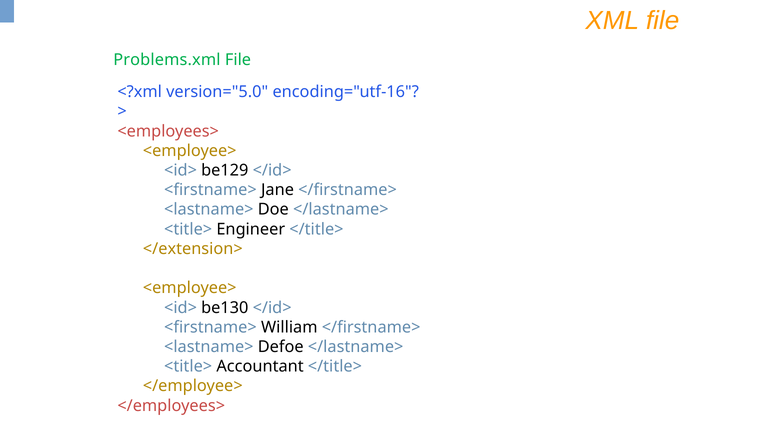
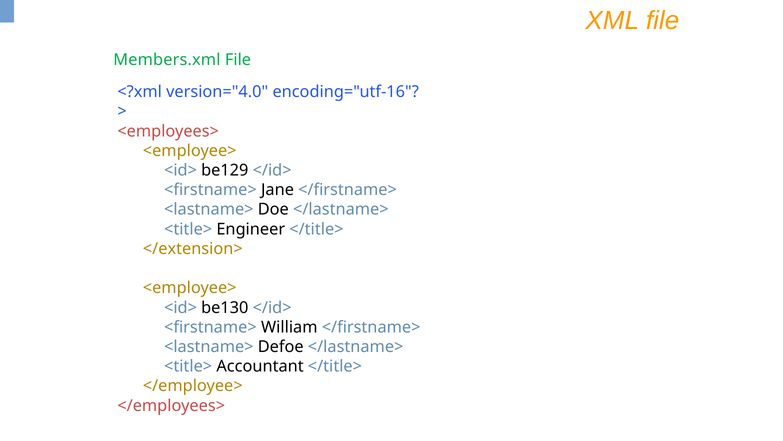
Problems.xml: Problems.xml -> Members.xml
version="5.0: version="5.0 -> version="4.0
